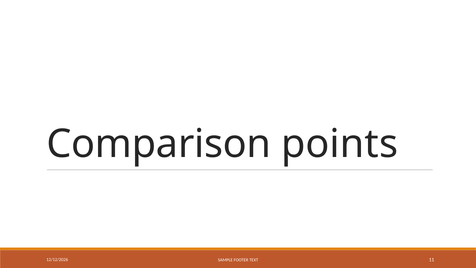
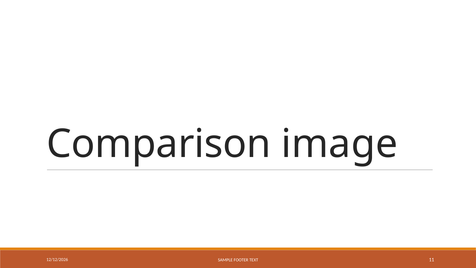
points: points -> image
